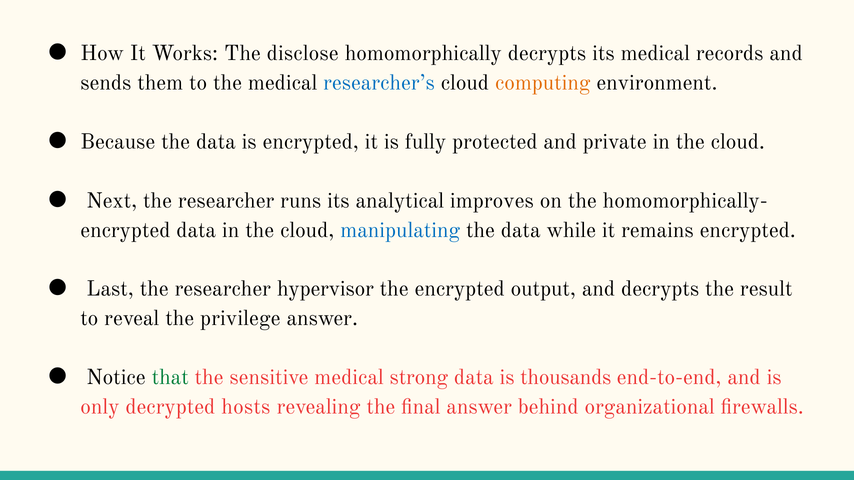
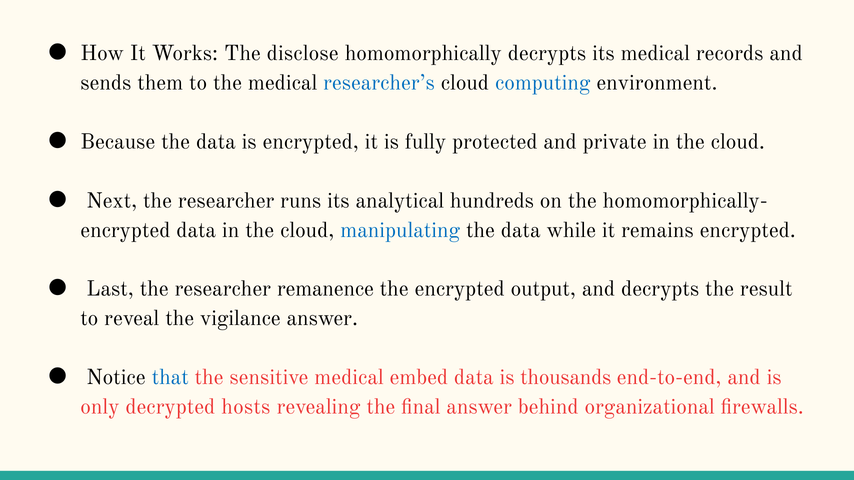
computing colour: orange -> blue
improves: improves -> hundreds
hypervisor: hypervisor -> remanence
privilege: privilege -> vigilance
that colour: green -> blue
strong: strong -> embed
